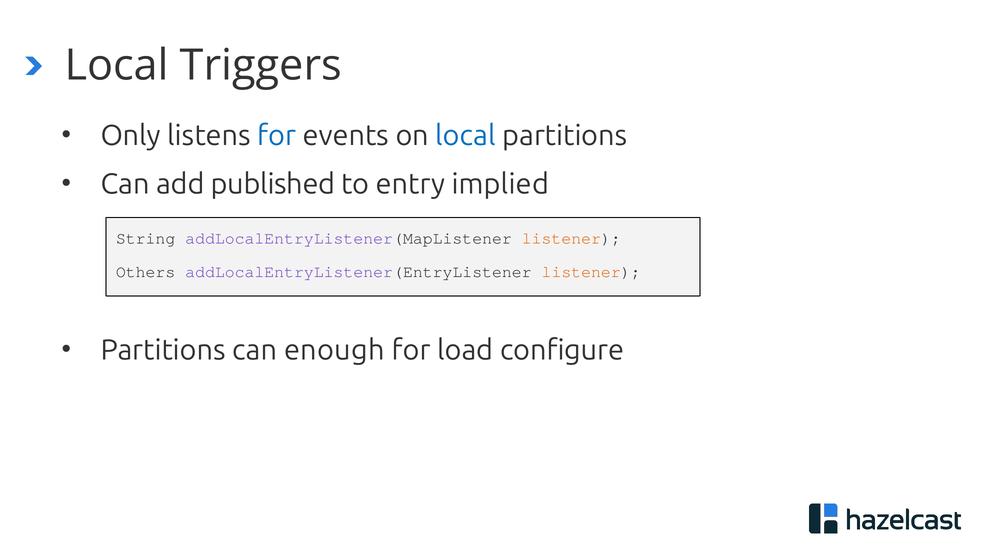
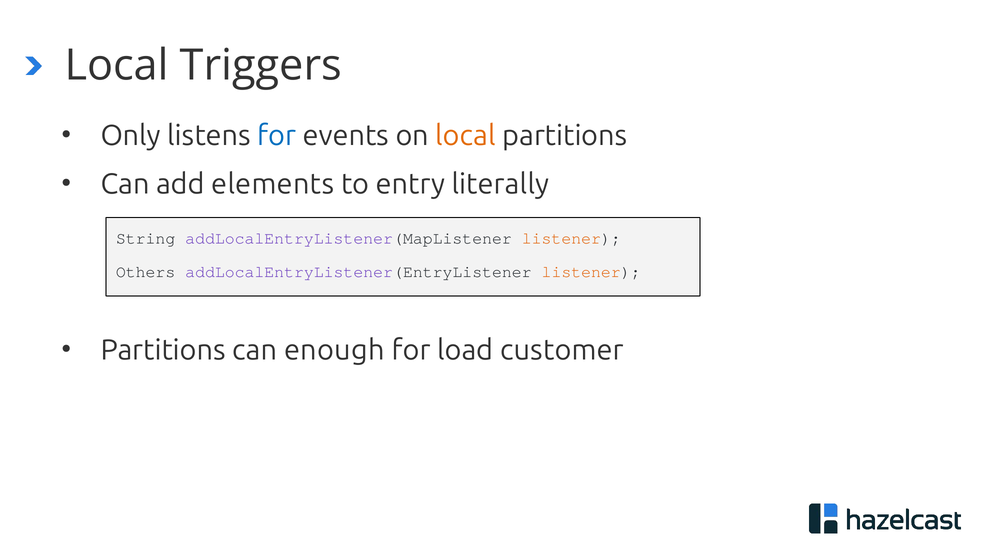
local at (466, 136) colour: blue -> orange
published: published -> elements
implied: implied -> literally
configure: configure -> customer
